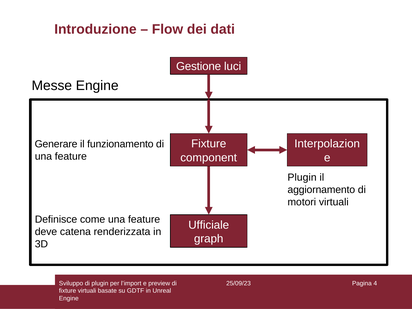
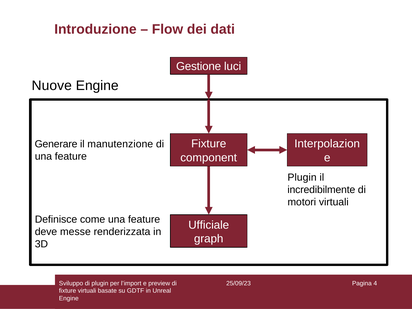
Messe: Messe -> Nuove
funzionamento: funzionamento -> manutenzione
aggiornamento: aggiornamento -> incredibilmente
catena: catena -> messe
